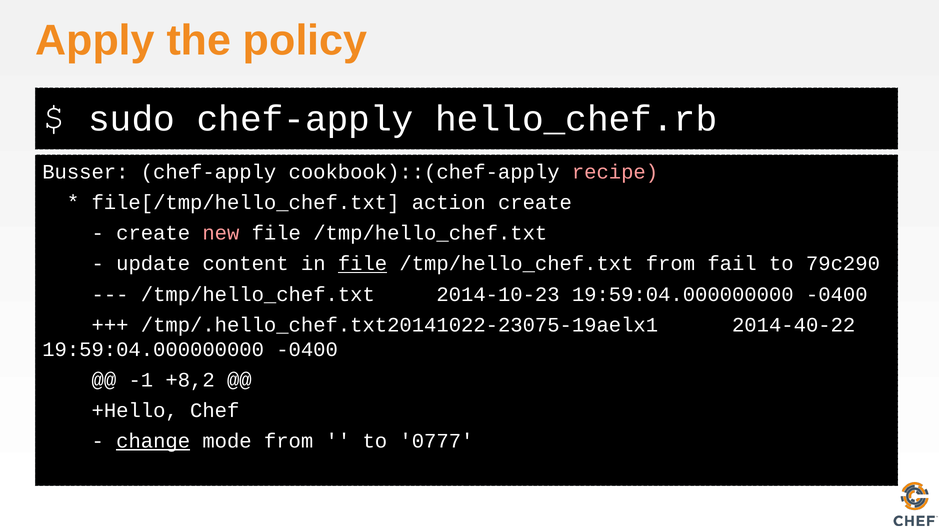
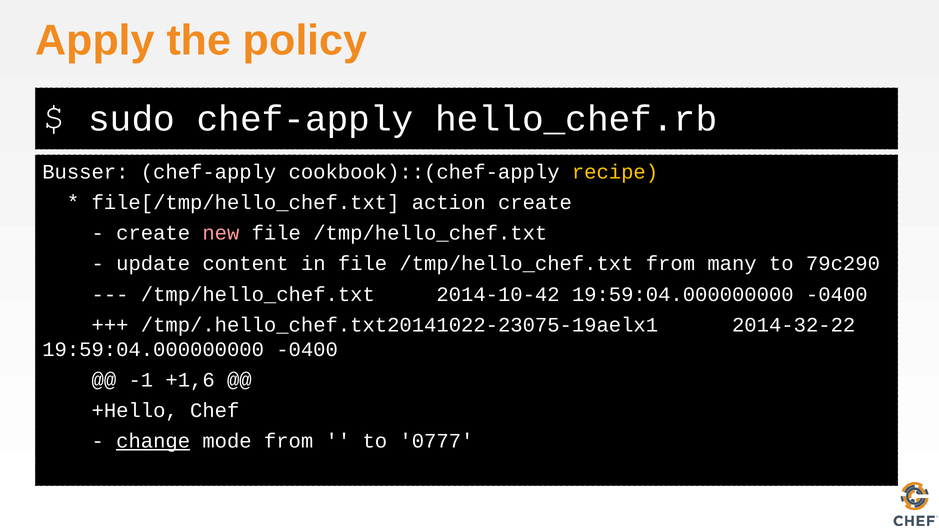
recipe colour: pink -> yellow
file at (363, 264) underline: present -> none
fail: fail -> many
2014-10-23: 2014-10-23 -> 2014-10-42
2014-40-22: 2014-40-22 -> 2014-32-22
+8,2: +8,2 -> +1,6
